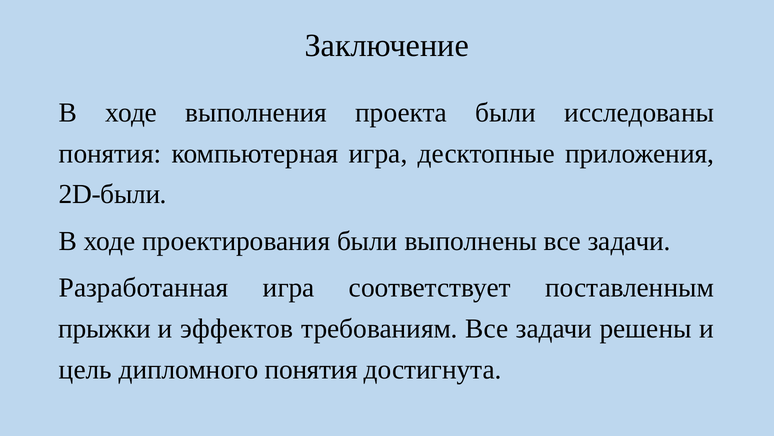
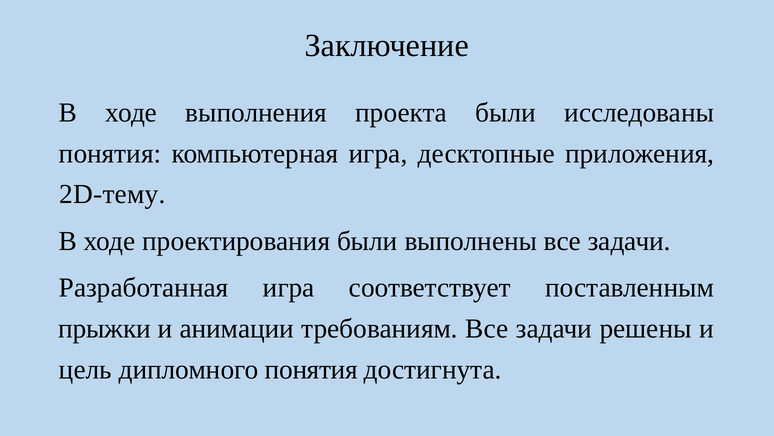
2D-были: 2D-были -> 2D-тему
эффектов: эффектов -> анимации
